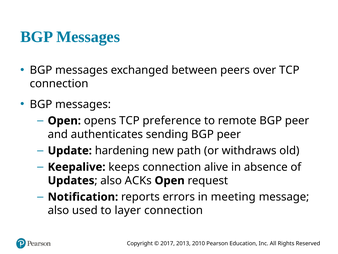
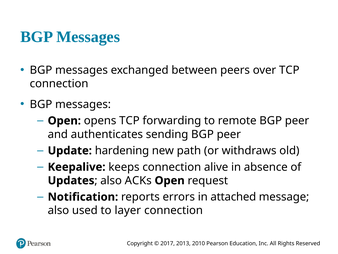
preference: preference -> forwarding
meeting: meeting -> attached
